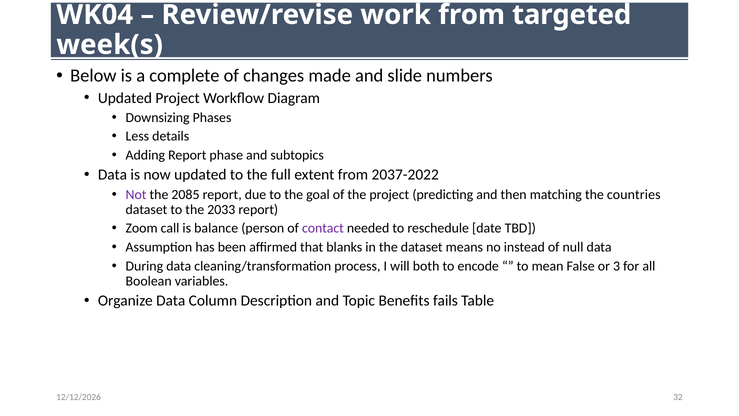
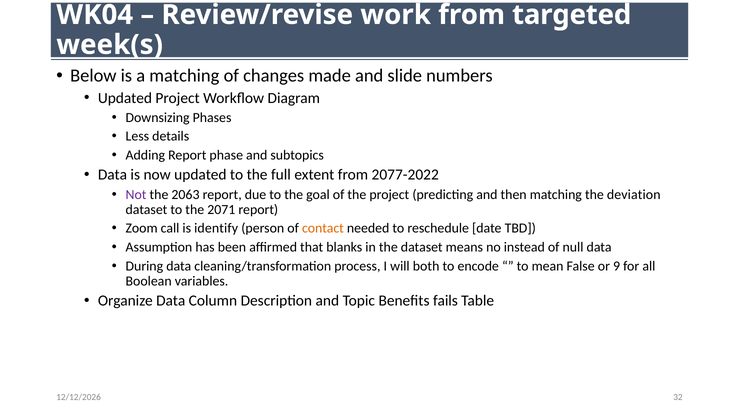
a complete: complete -> matching
2037-2022: 2037-2022 -> 2077-2022
2085: 2085 -> 2063
countries: countries -> deviation
2033: 2033 -> 2071
balance: balance -> identify
contact colour: purple -> orange
3: 3 -> 9
